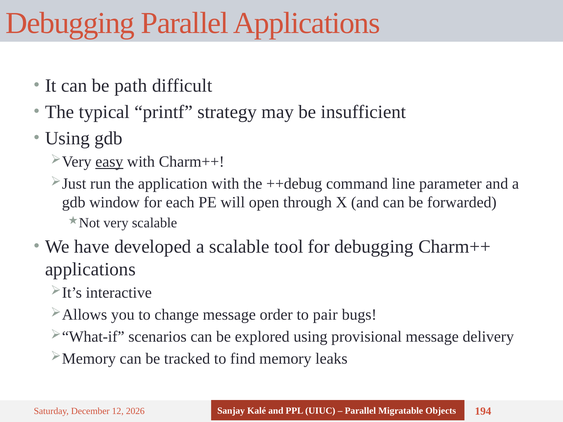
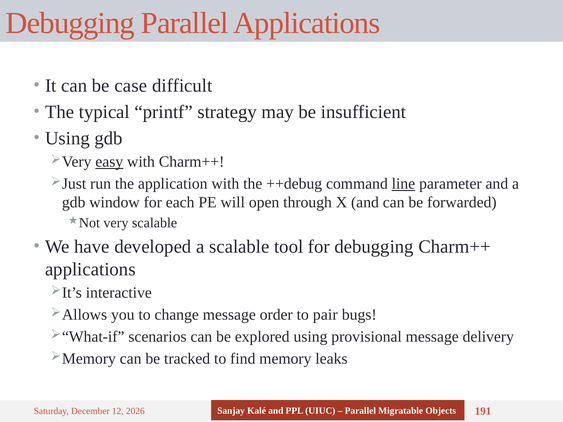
path: path -> case
line underline: none -> present
194: 194 -> 191
